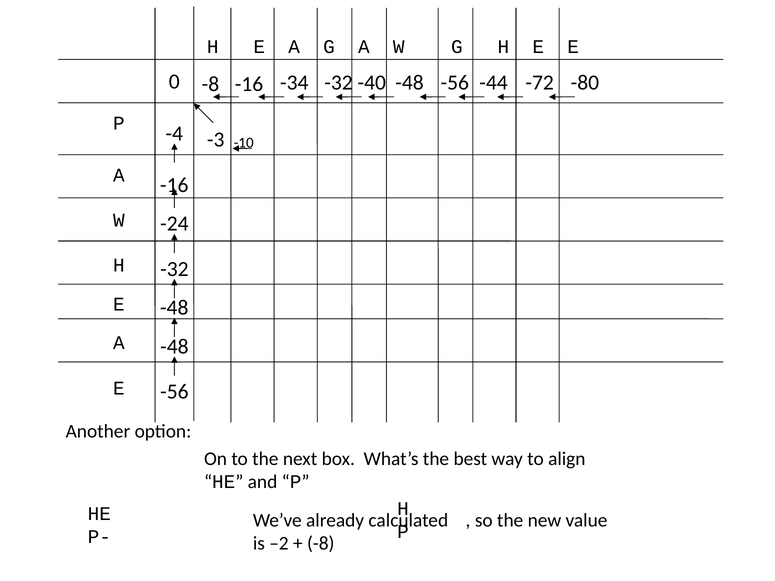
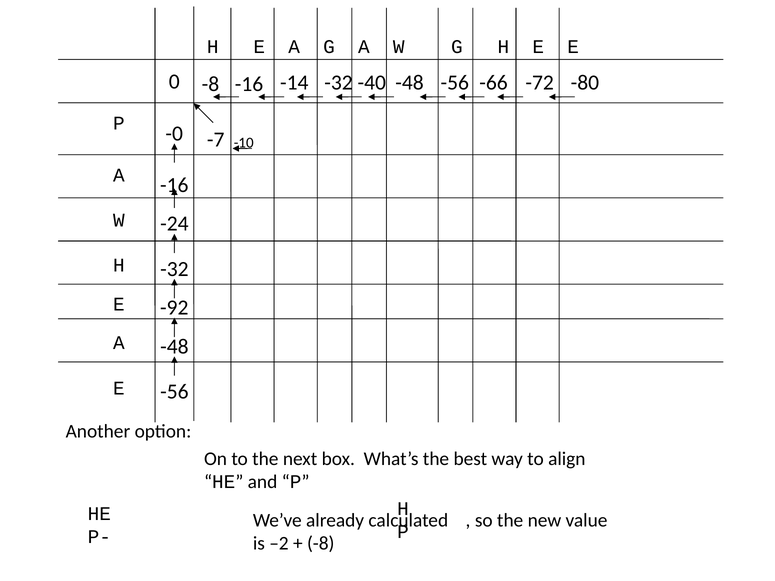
-34: -34 -> -14
-44: -44 -> -66
-4: -4 -> -0
-3: -3 -> -7
-48 at (174, 308): -48 -> -92
